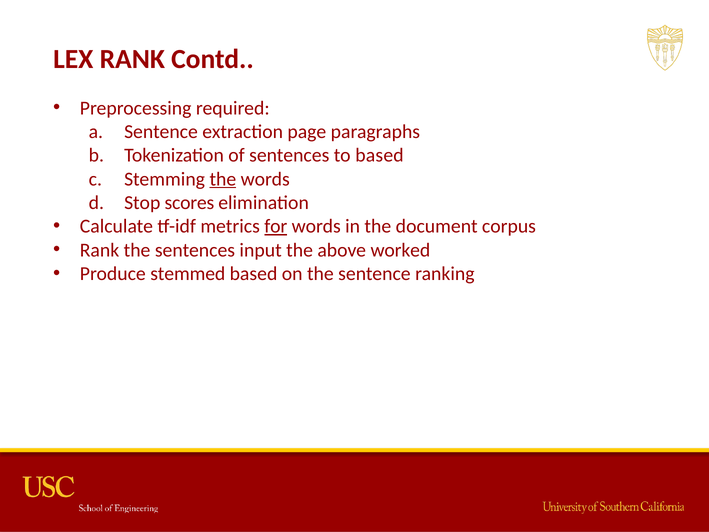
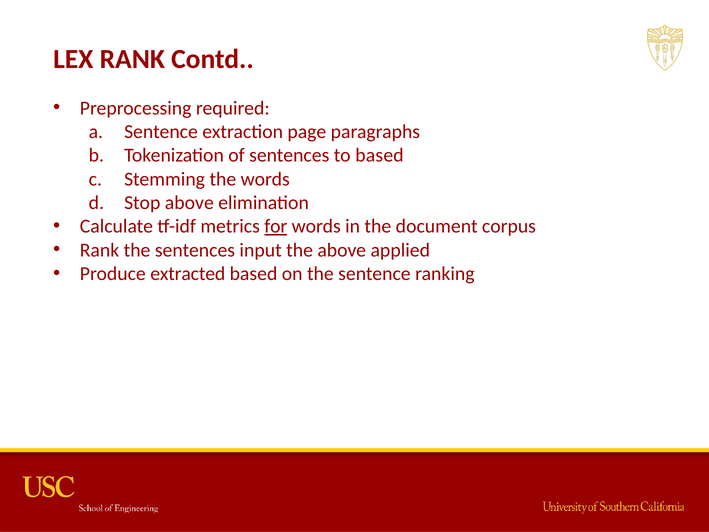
the at (223, 179) underline: present -> none
Stop scores: scores -> above
worked: worked -> applied
stemmed: stemmed -> extracted
